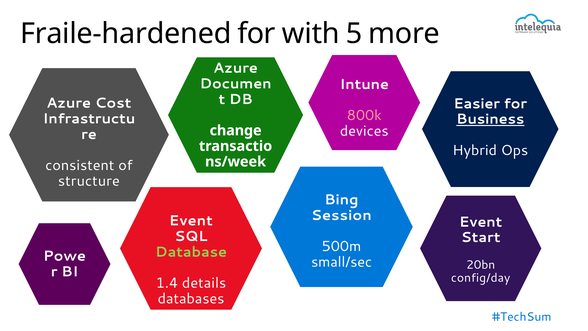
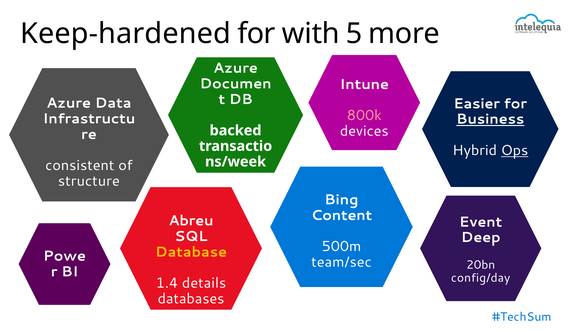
Fraile-hardened: Fraile-hardened -> Keep-hardened
Cost: Cost -> Data
change: change -> backed
Ops underline: none -> present
Session: Session -> Content
Event at (191, 221): Event -> Abreu
Start: Start -> Deep
Database colour: light green -> yellow
small/sec: small/sec -> team/sec
